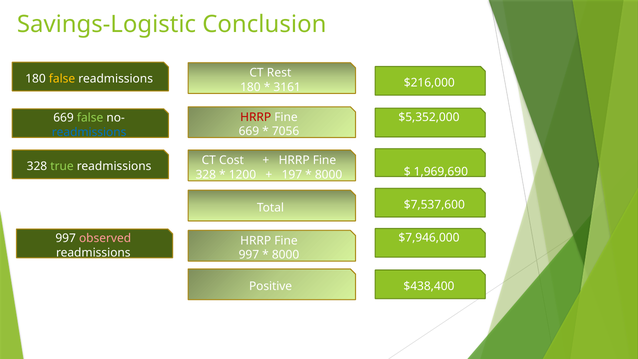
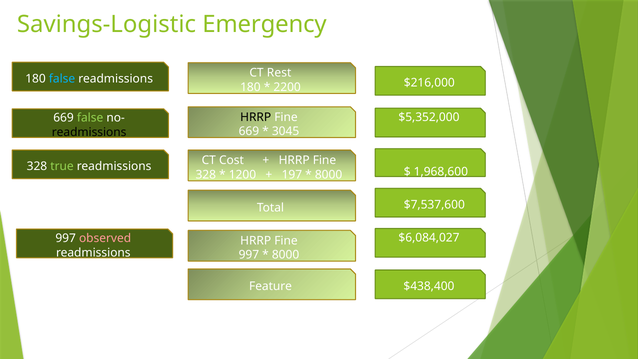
Conclusion: Conclusion -> Emergency
false at (62, 79) colour: yellow -> light blue
3161: 3161 -> 2200
HRRP at (256, 117) colour: red -> black
7056: 7056 -> 3045
readmissions at (89, 132) colour: blue -> black
1,969,690: 1,969,690 -> 1,968,600
$7,946,000: $7,946,000 -> $6,084,027
Positive: Positive -> Feature
